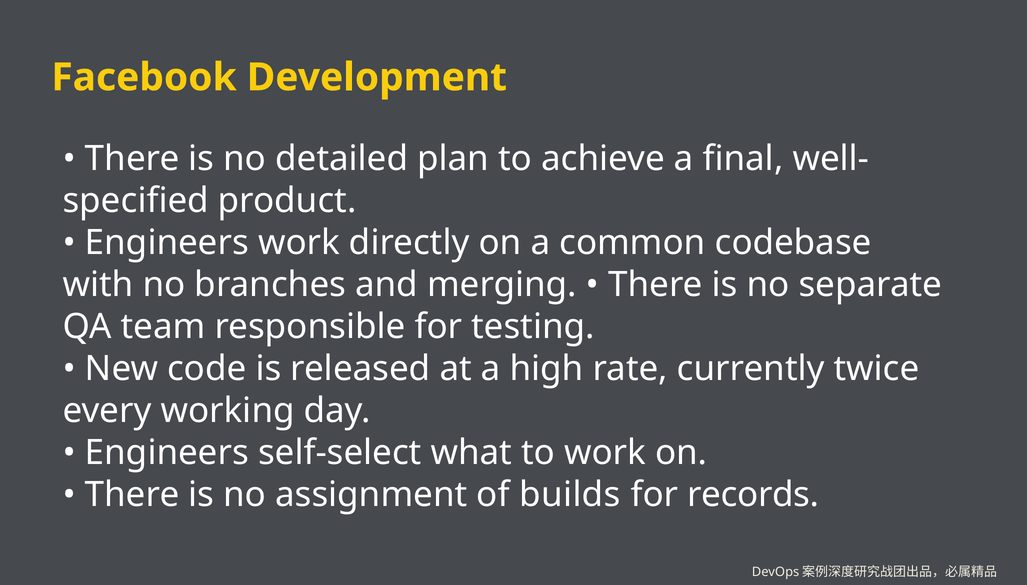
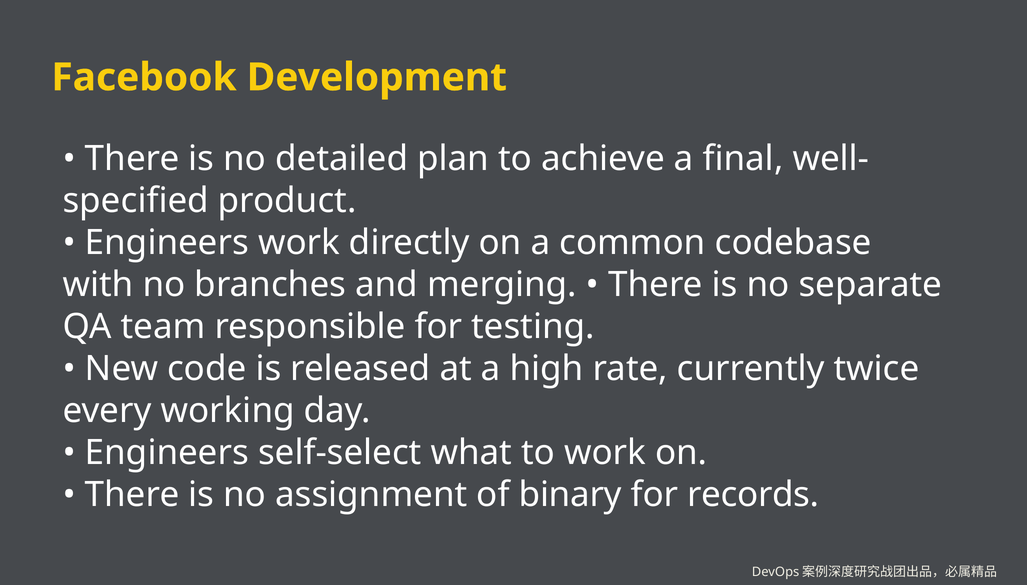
builds: builds -> binary
